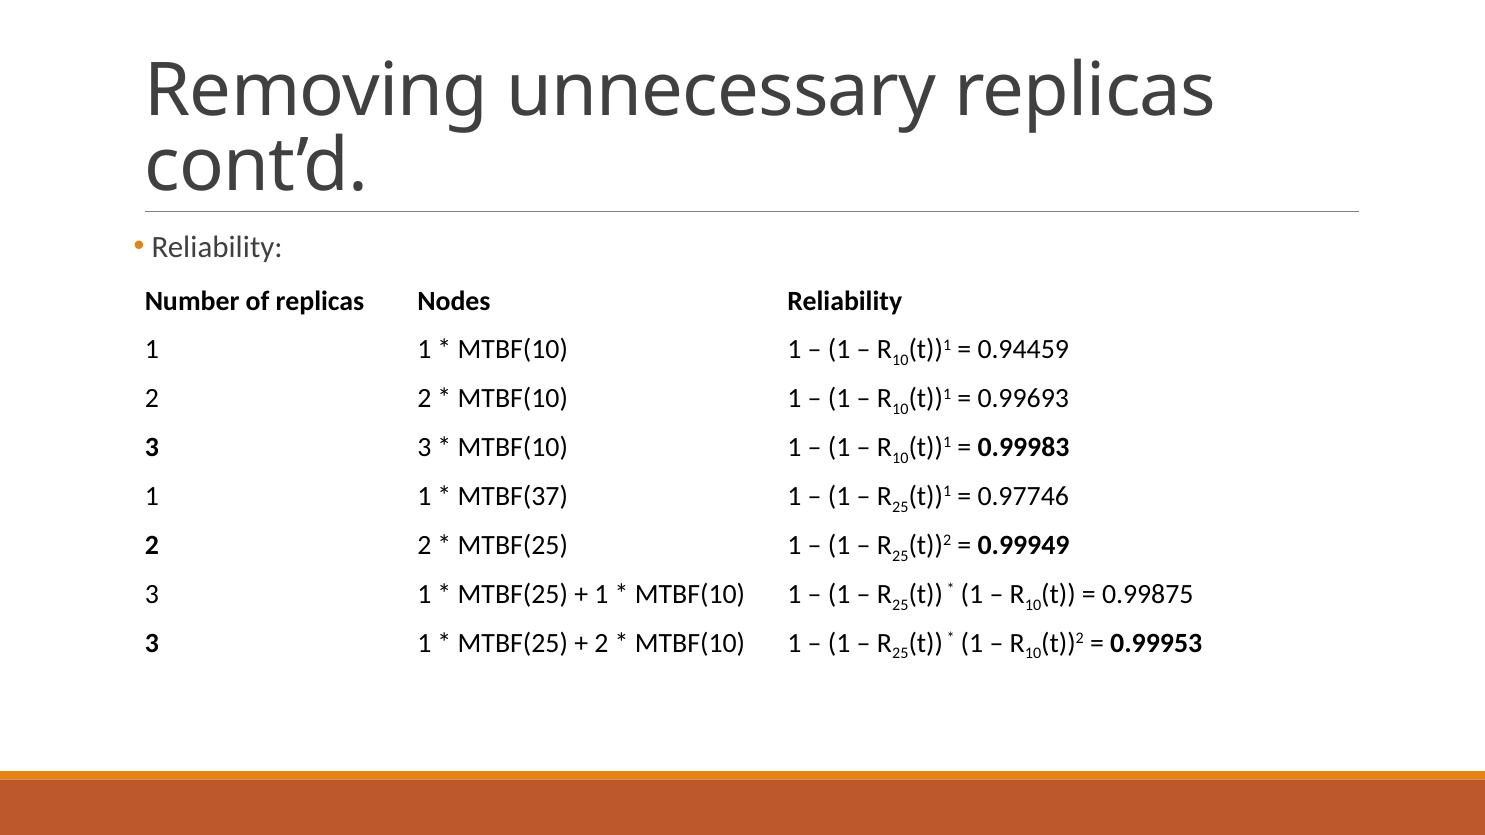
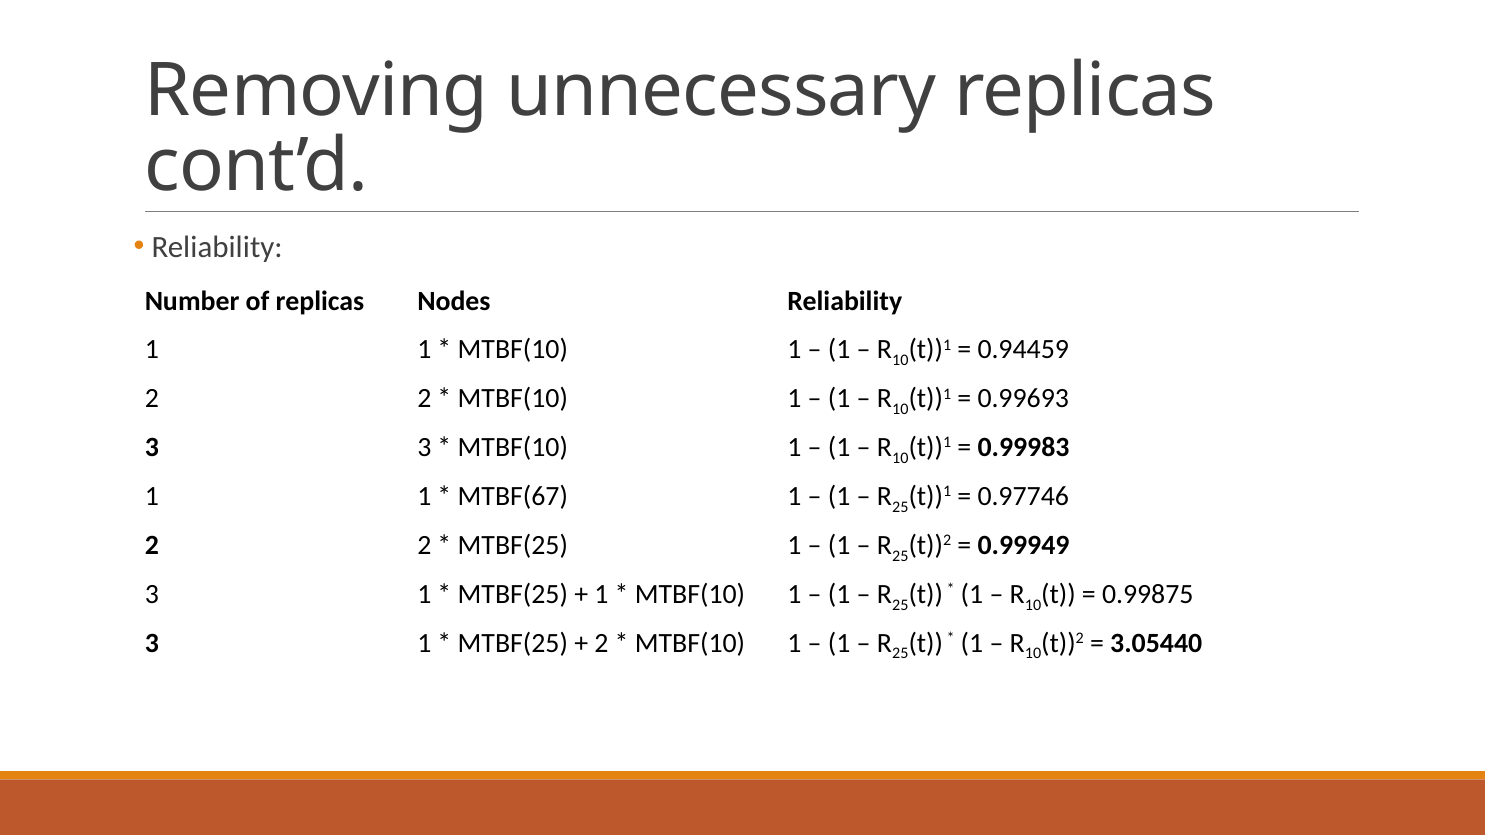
MTBF(37: MTBF(37 -> MTBF(67
0.99953: 0.99953 -> 3.05440
